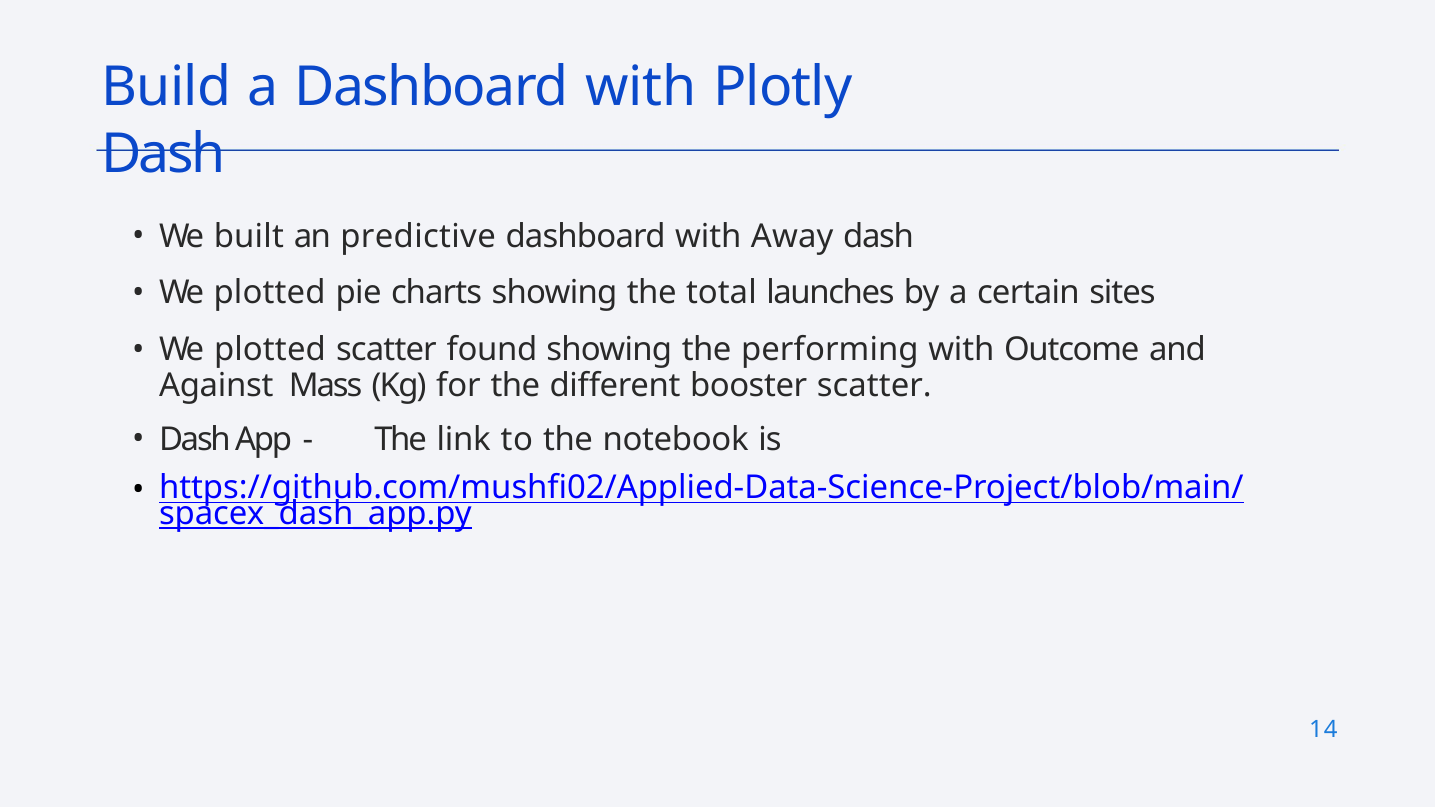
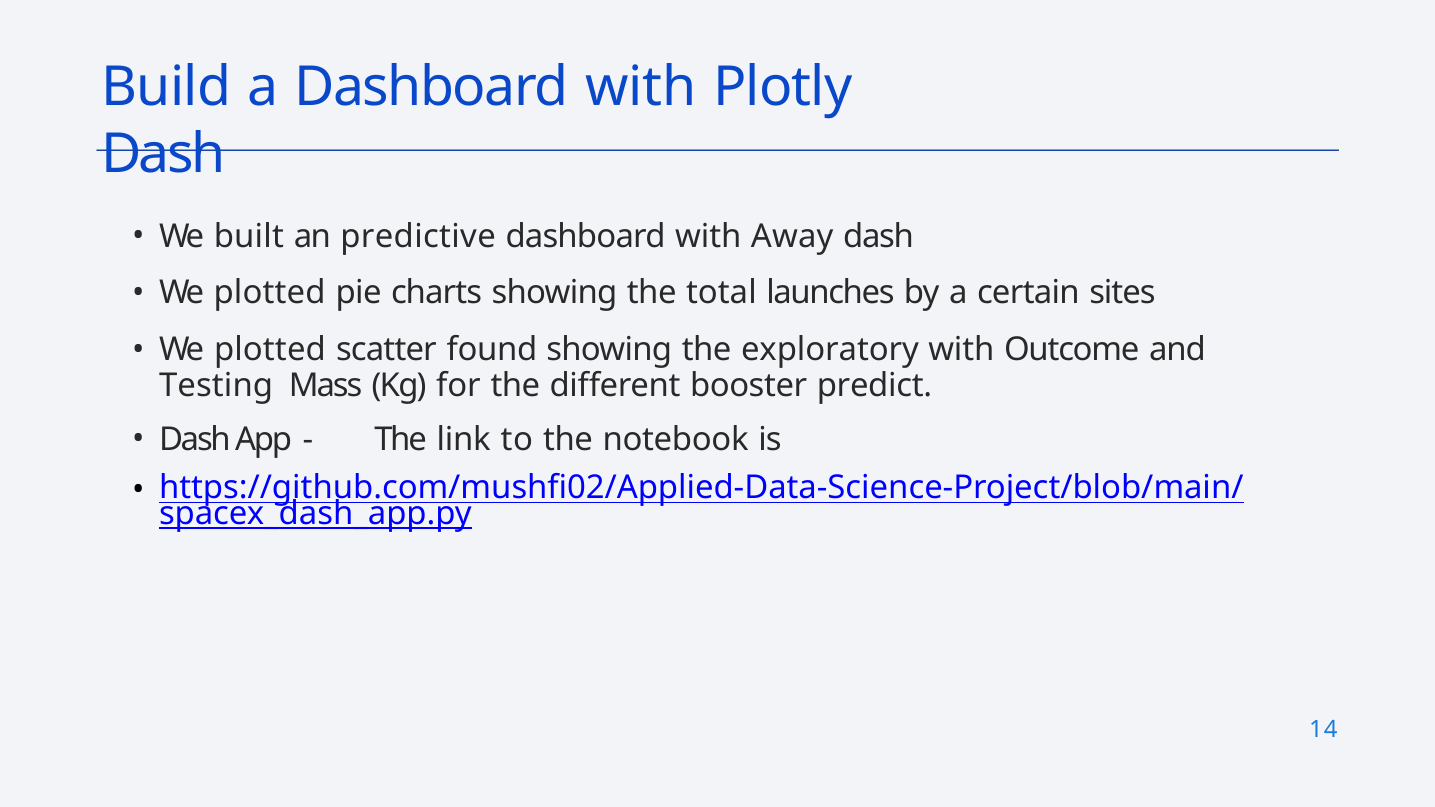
performing: performing -> exploratory
Against: Against -> Testing
booster scatter: scatter -> predict
